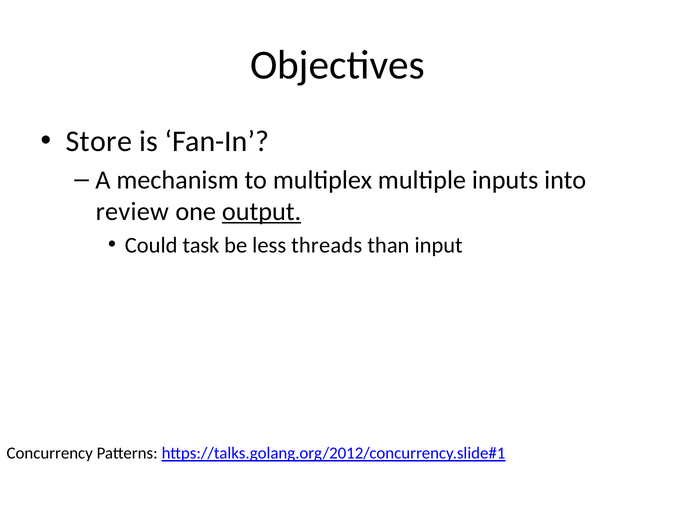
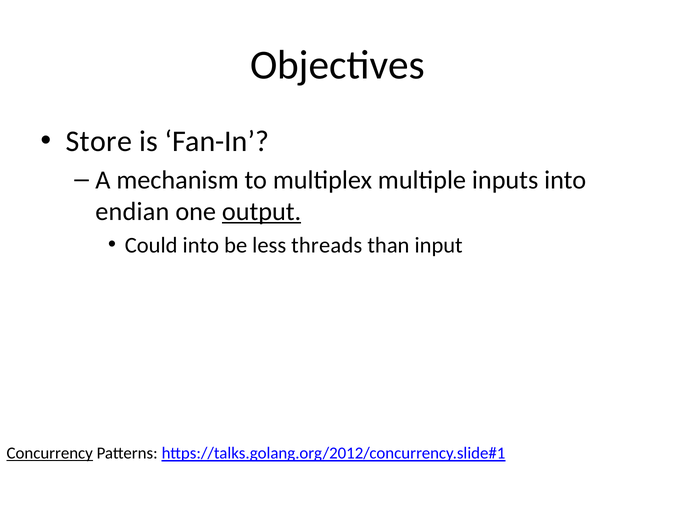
review: review -> endian
Could task: task -> into
Concurrency underline: none -> present
